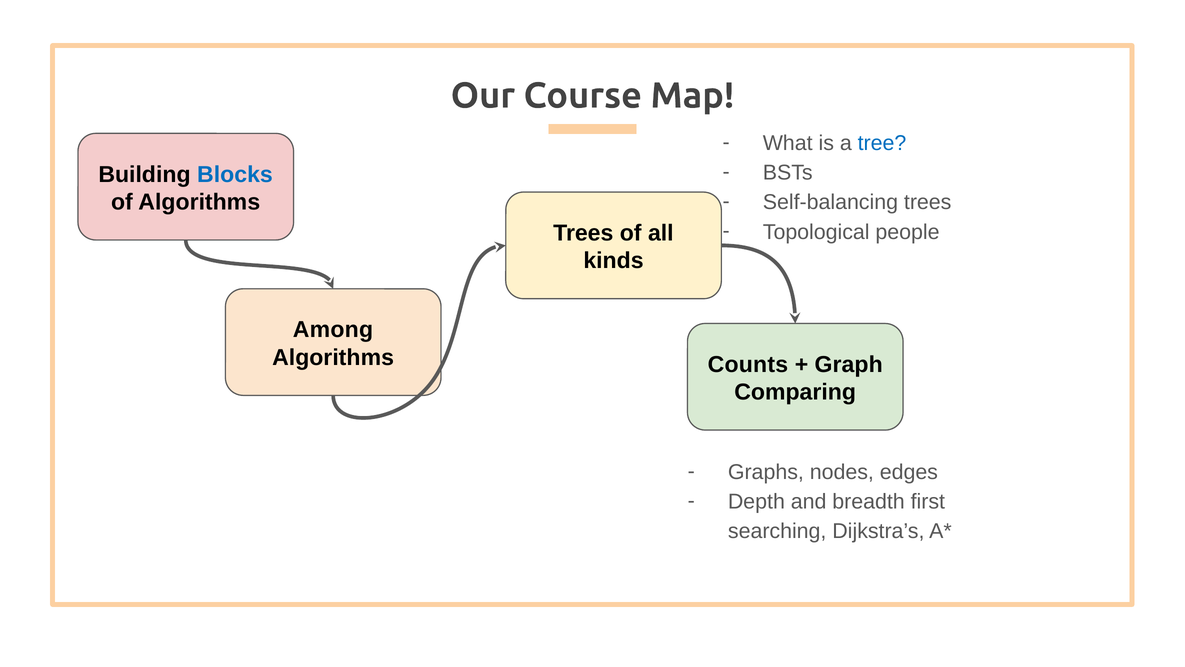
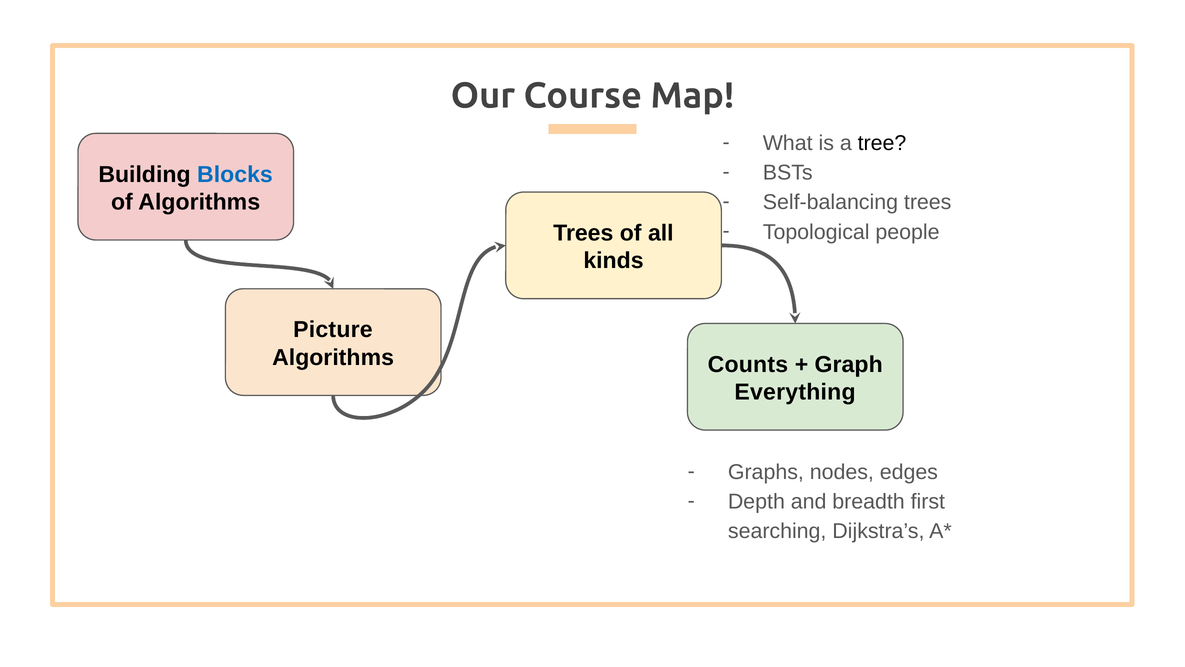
tree colour: blue -> black
Among: Among -> Picture
Comparing: Comparing -> Everything
